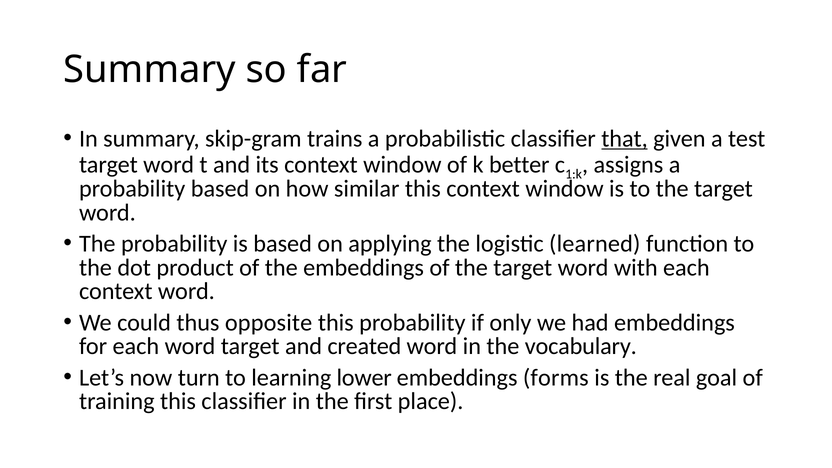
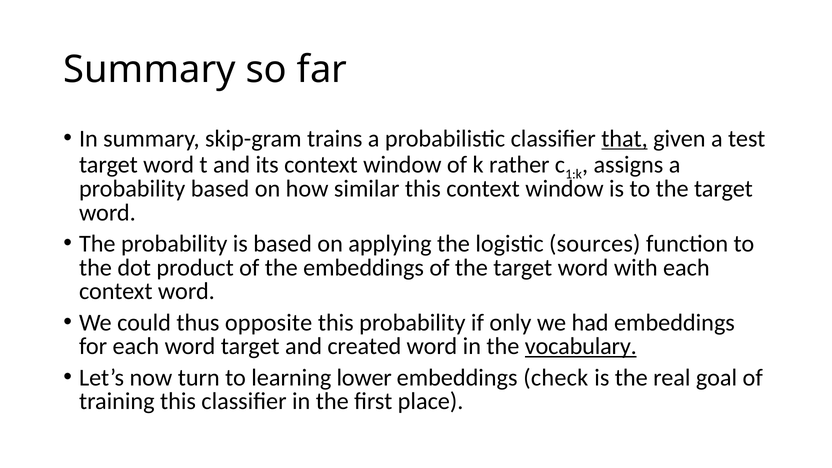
better: better -> rather
learned: learned -> sources
vocabulary underline: none -> present
forms: forms -> check
